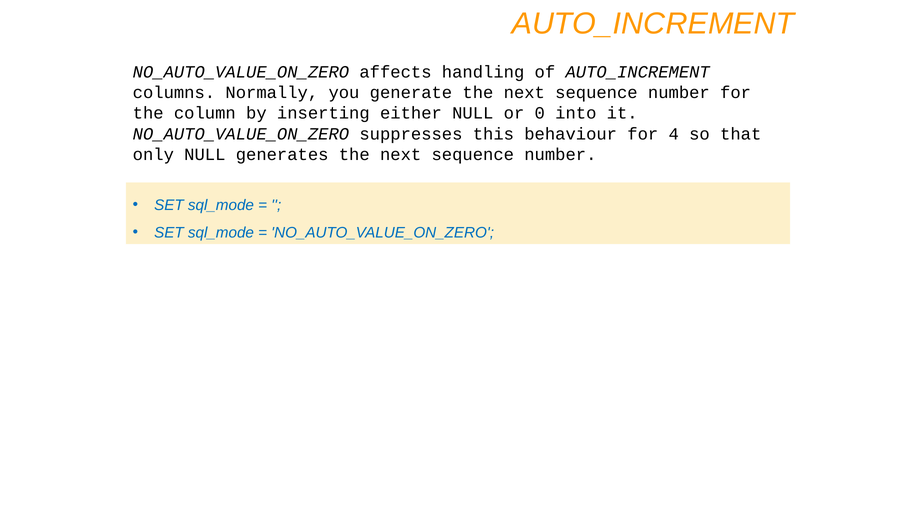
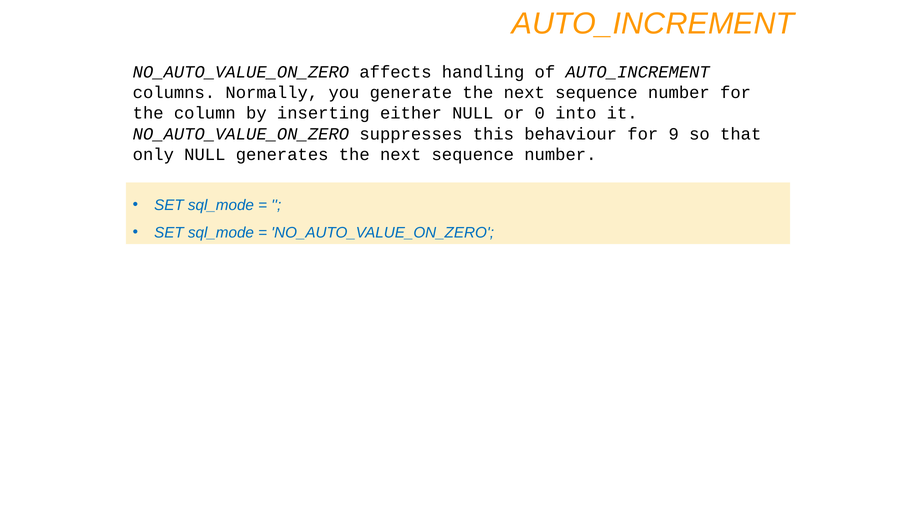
4: 4 -> 9
